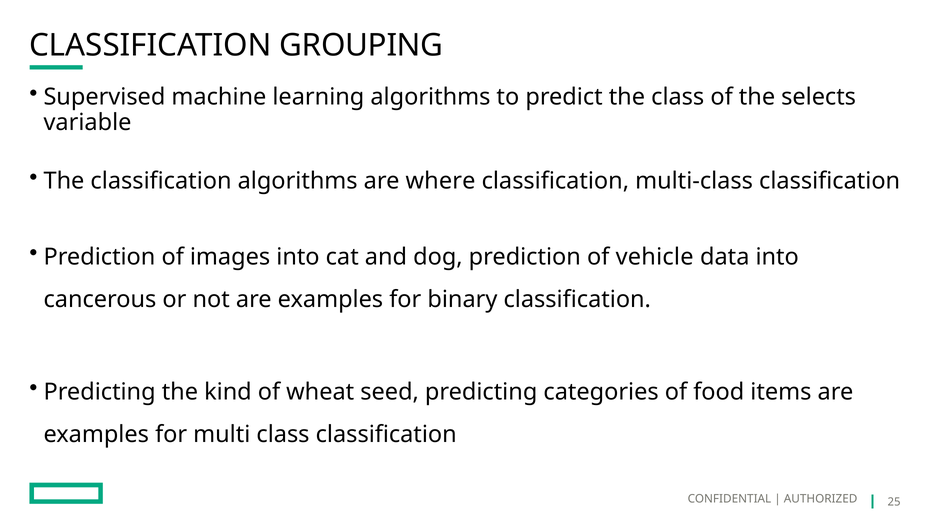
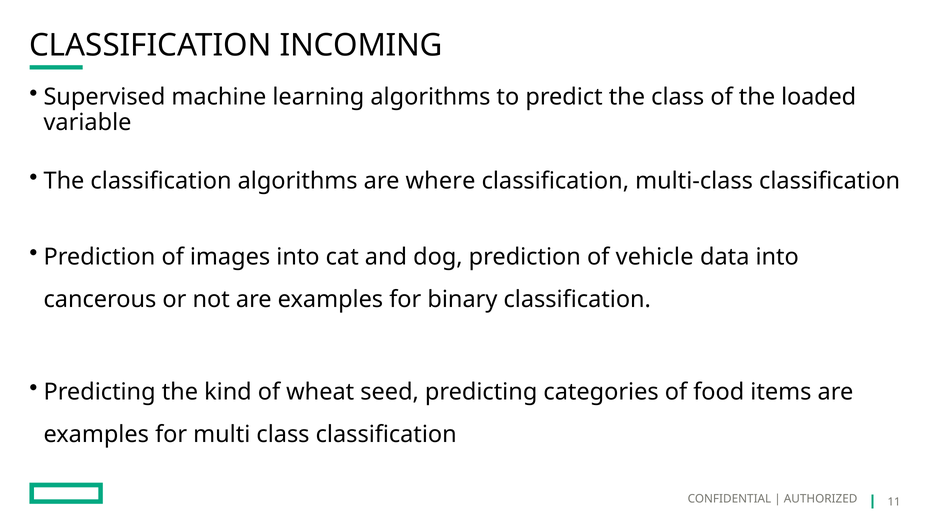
GROUPING: GROUPING -> INCOMING
selects: selects -> loaded
25: 25 -> 11
